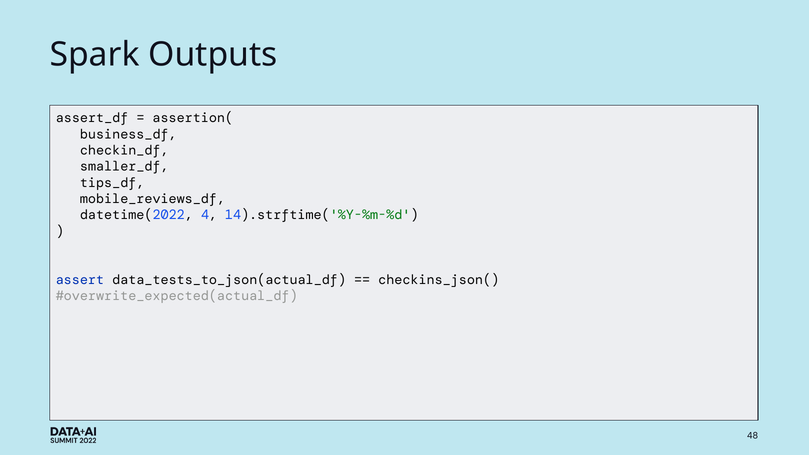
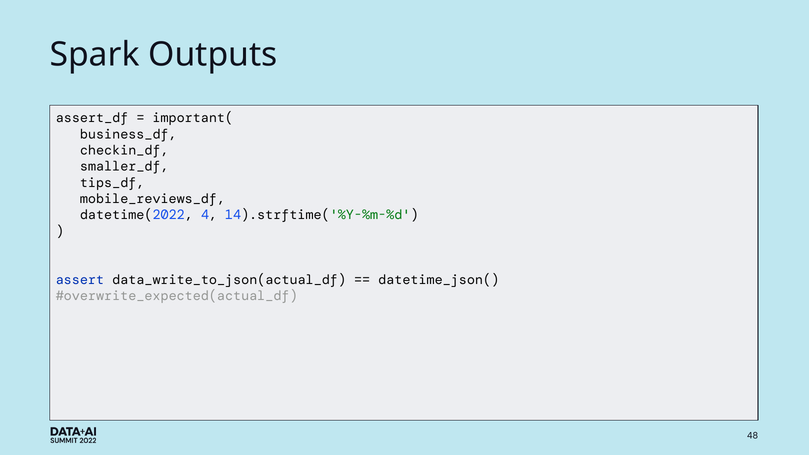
assertion(: assertion( -> important(
data_tests_to_json(actual_df: data_tests_to_json(actual_df -> data_write_to_json(actual_df
checkins_json(: checkins_json( -> datetime_json(
